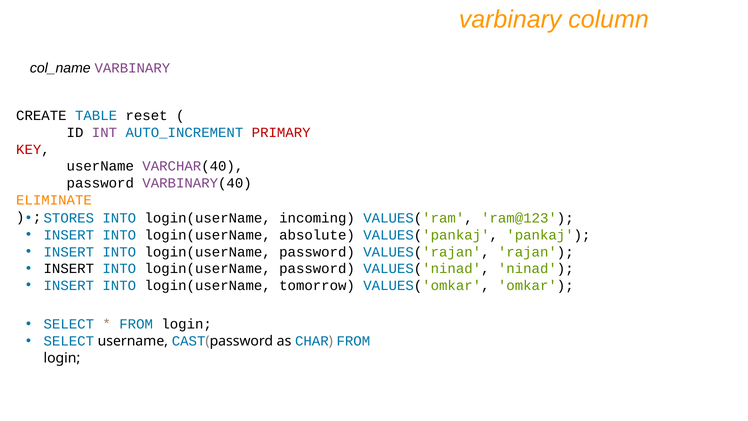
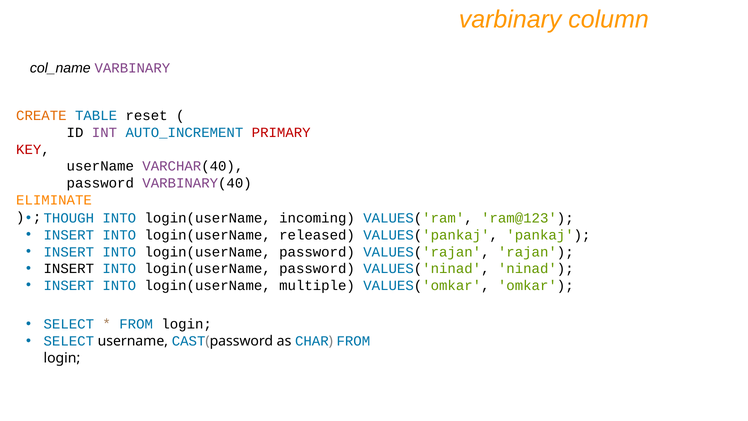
CREATE colour: black -> orange
STORES: STORES -> THOUGH
absolute: absolute -> released
tomorrow: tomorrow -> multiple
